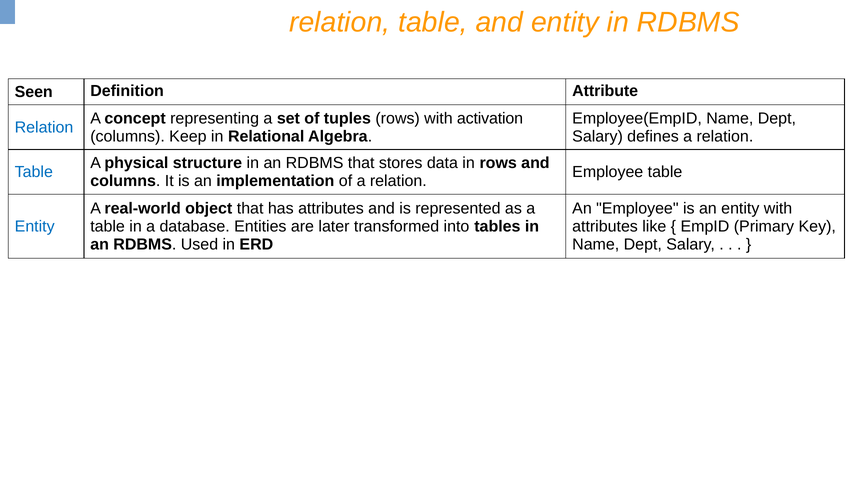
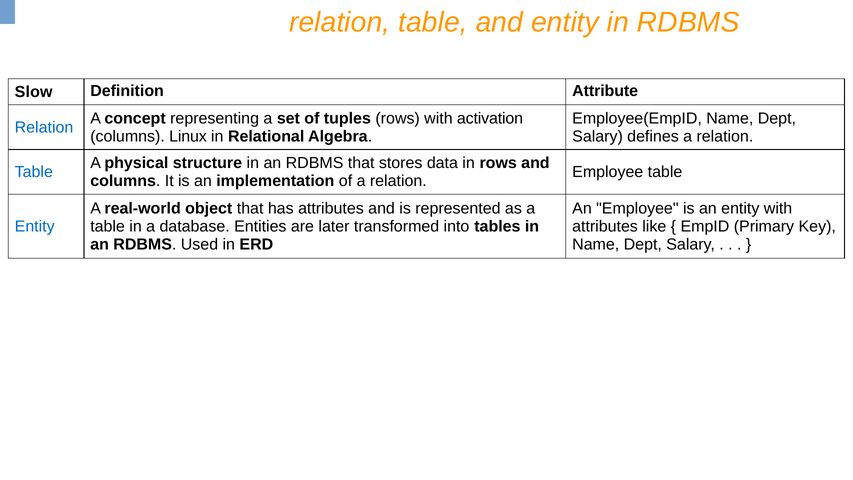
Seen: Seen -> Slow
Keep: Keep -> Linux
